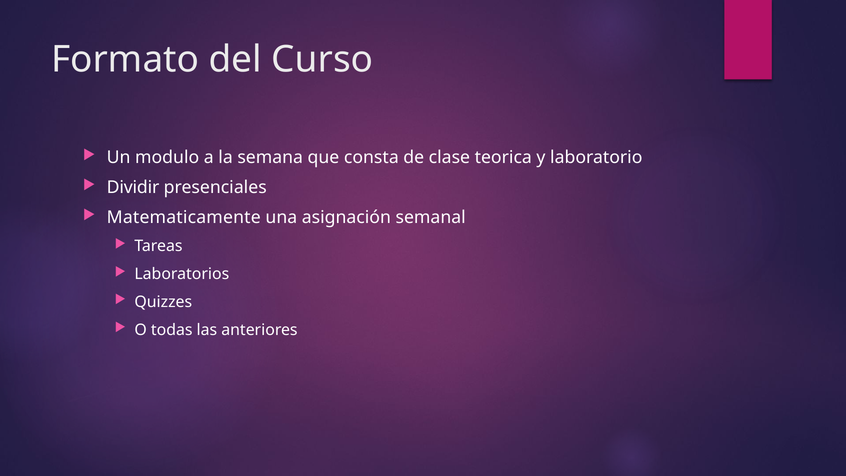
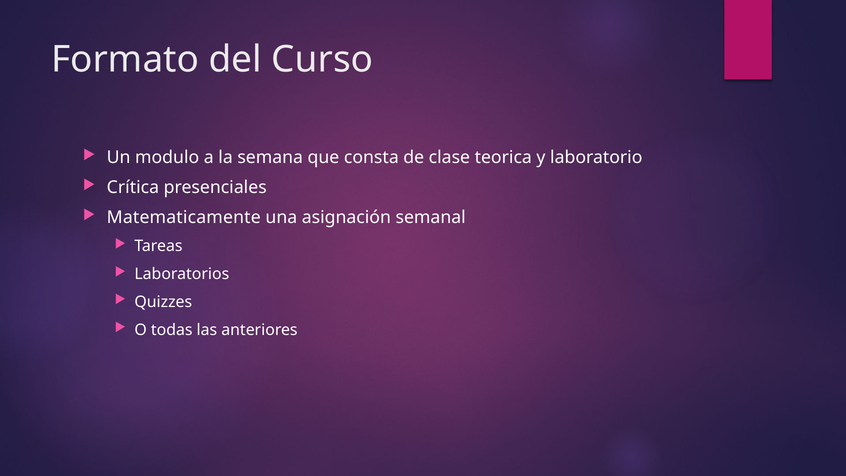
Dividir: Dividir -> Crítica
